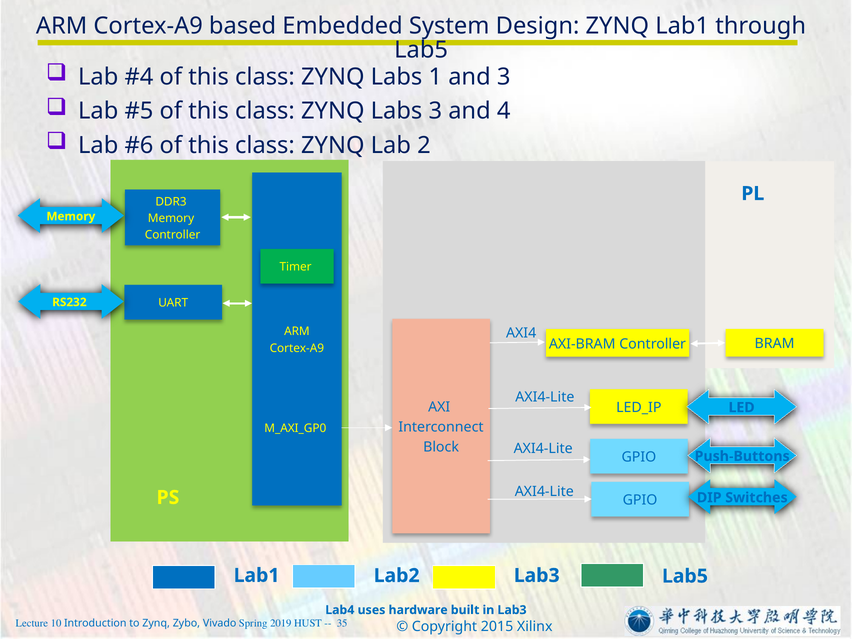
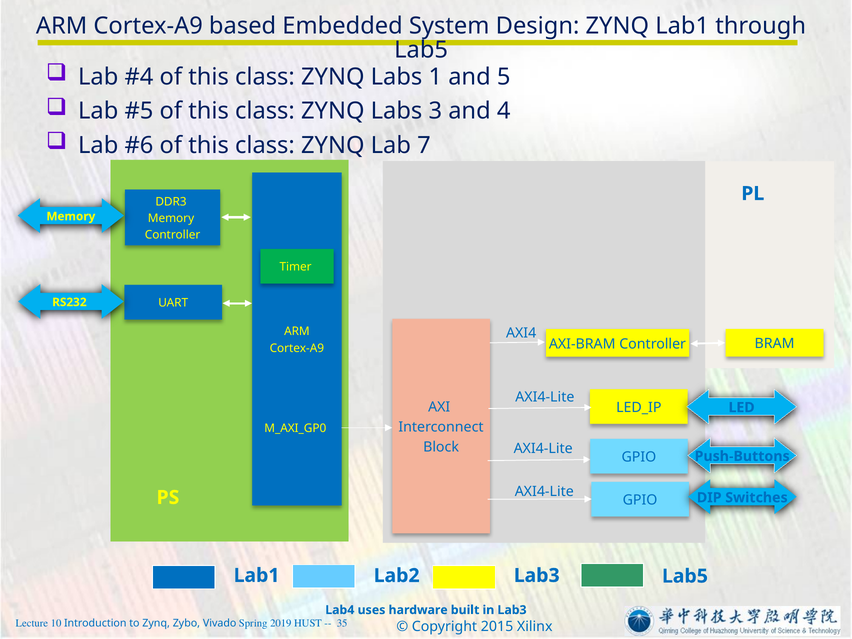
and 3: 3 -> 5
2: 2 -> 7
